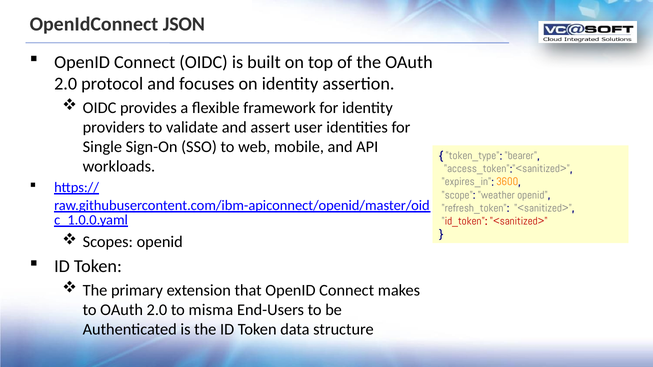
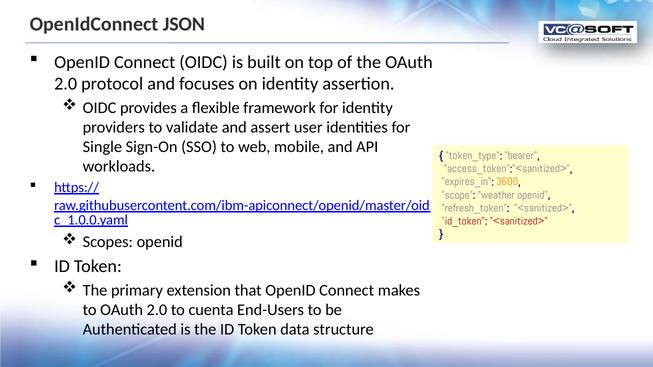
misma: misma -> cuenta
